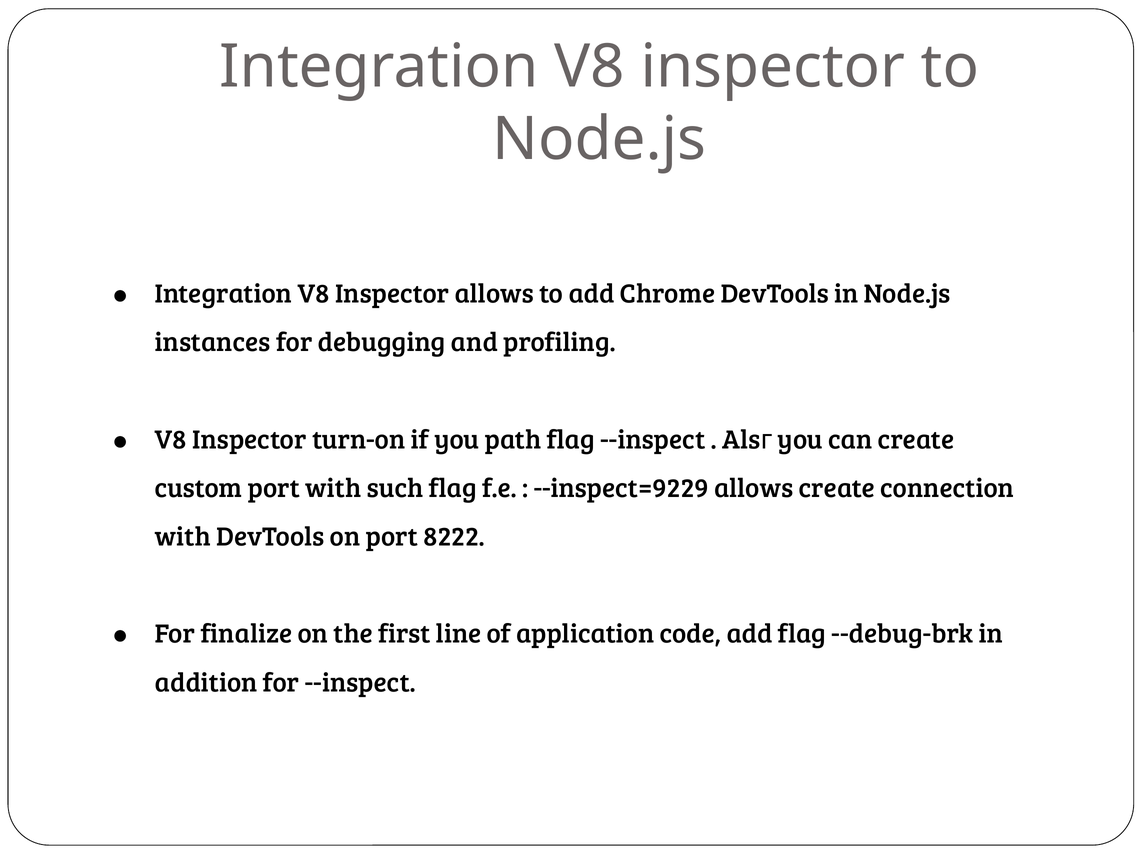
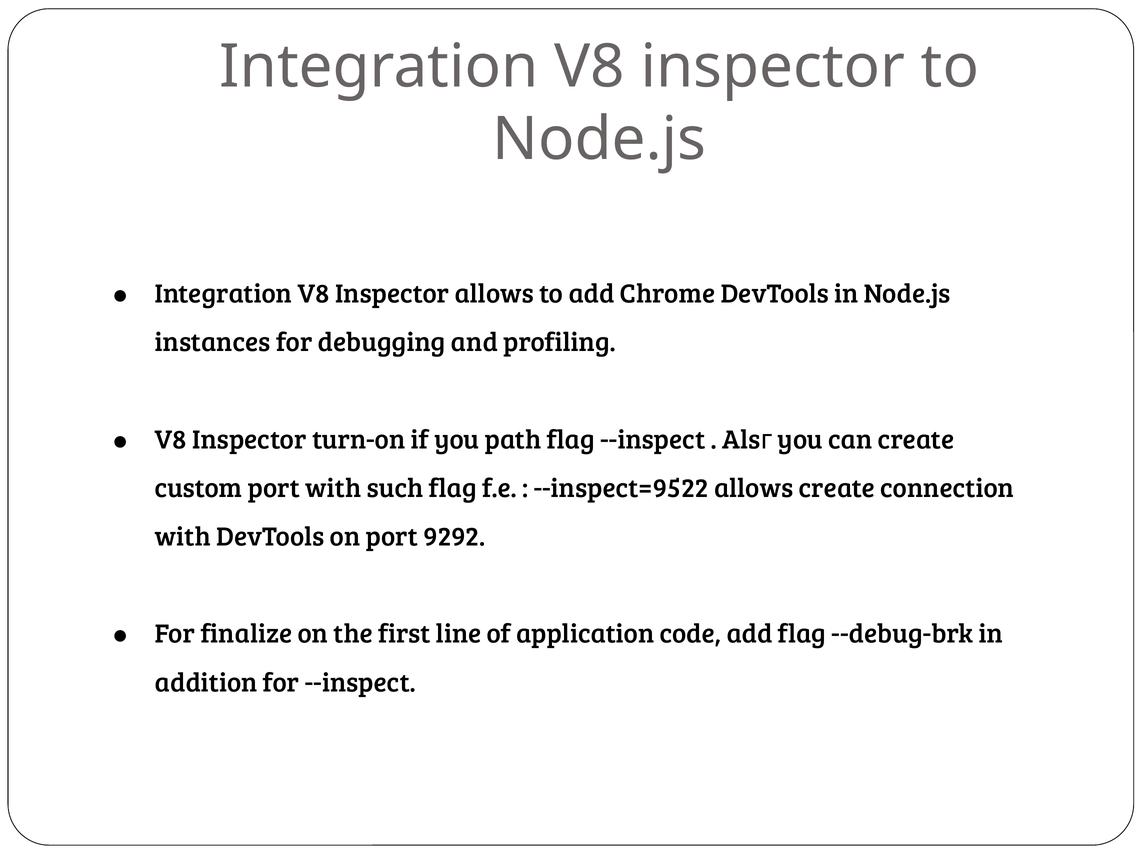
--inspect=9229: --inspect=9229 -> --inspect=9522
8222: 8222 -> 9292
